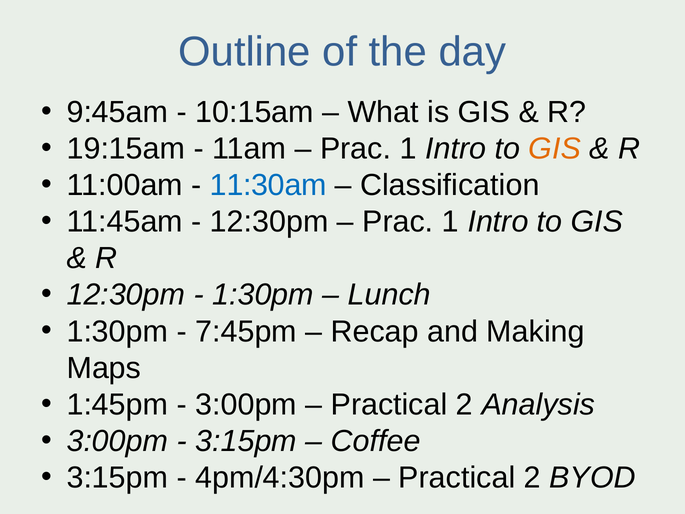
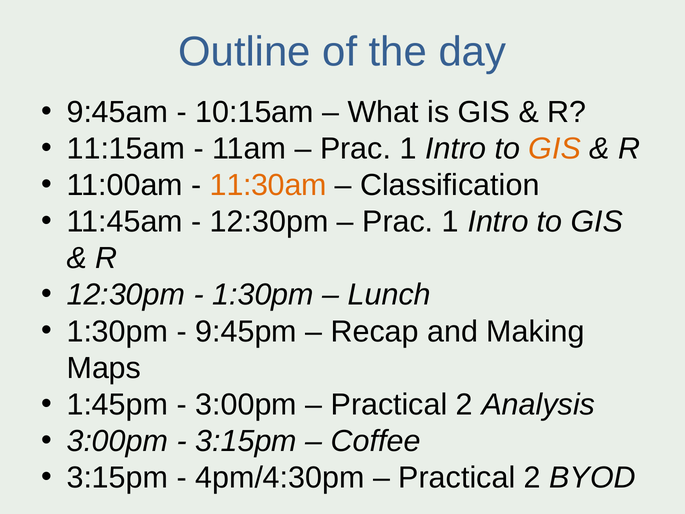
19:15am: 19:15am -> 11:15am
11:30am colour: blue -> orange
7:45pm: 7:45pm -> 9:45pm
